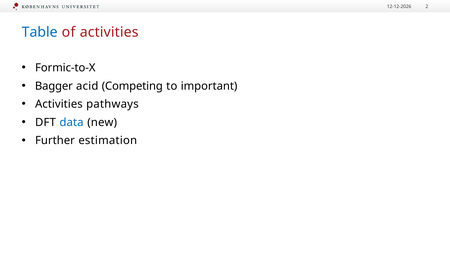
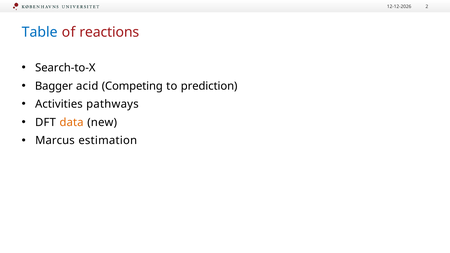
of activities: activities -> reactions
Formic-to-X: Formic-to-X -> Search-to-X
important: important -> prediction
data colour: blue -> orange
Further: Further -> Marcus
